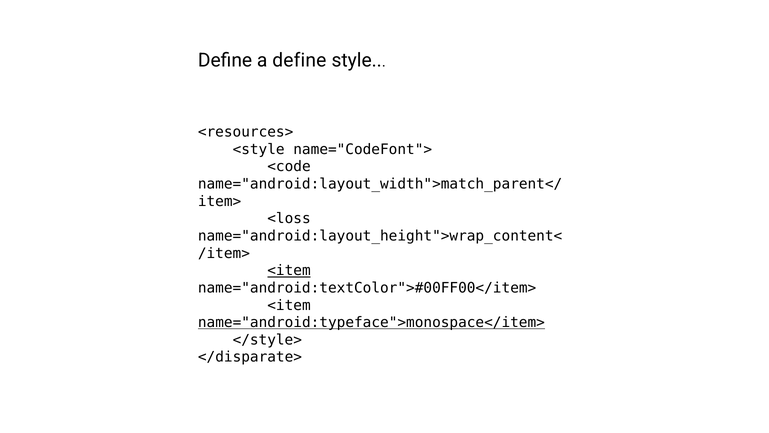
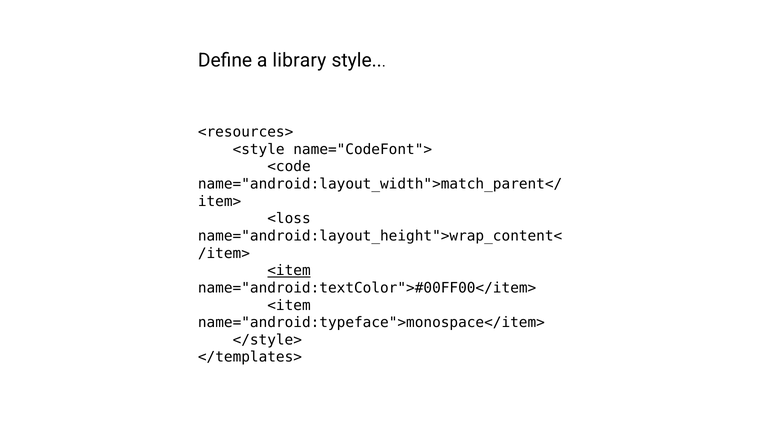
a define: define -> library
name="android:typeface">monospace</item> underline: present -> none
</disparate>: </disparate> -> </templates>
